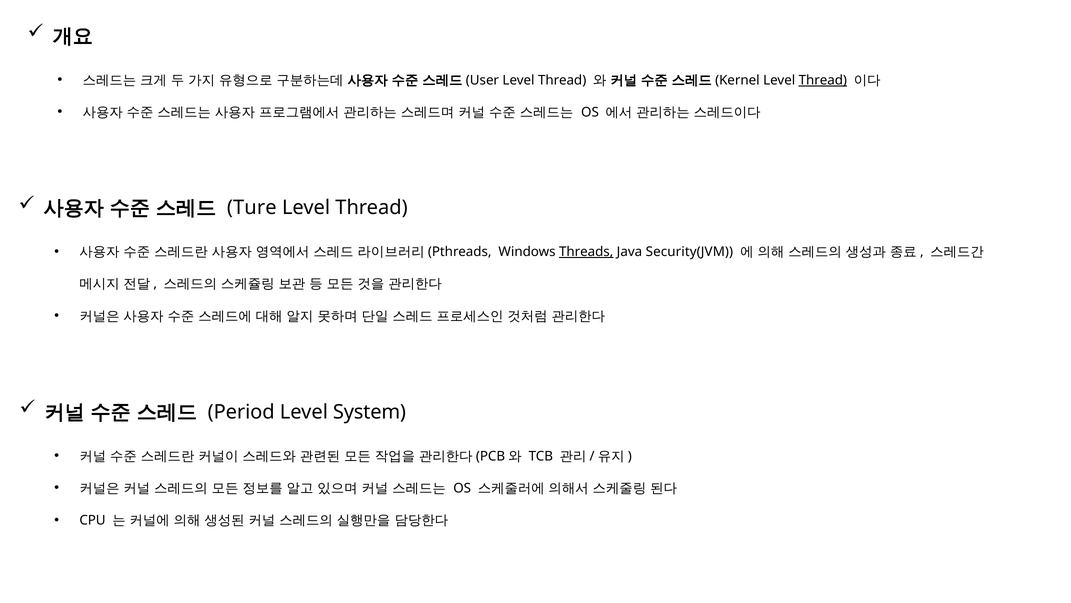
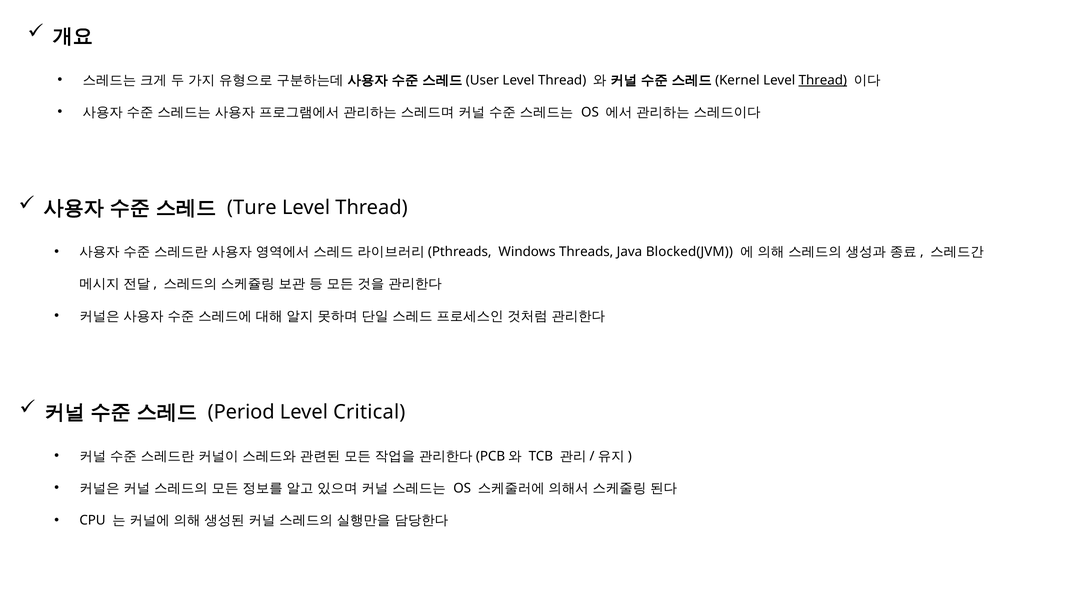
Threads underline: present -> none
Security(JVM: Security(JVM -> Blocked(JVM
System: System -> Critical
